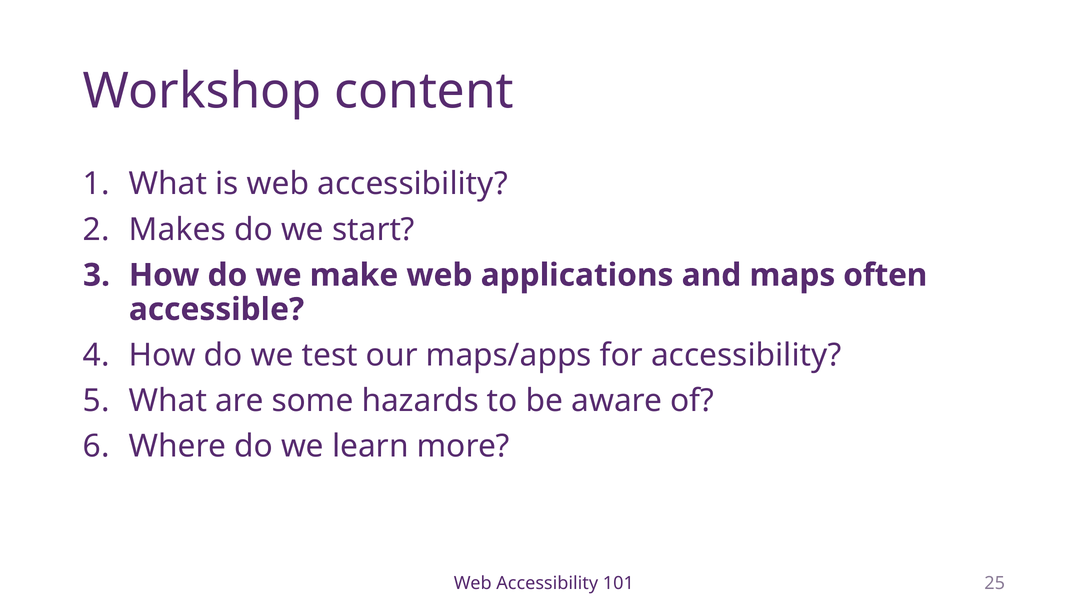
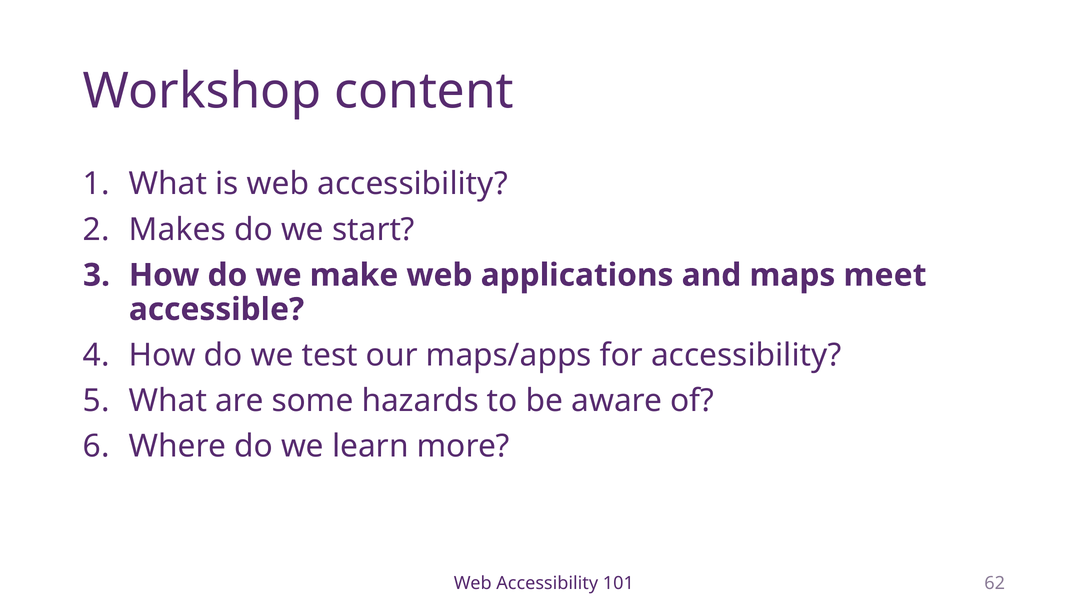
often: often -> meet
25: 25 -> 62
